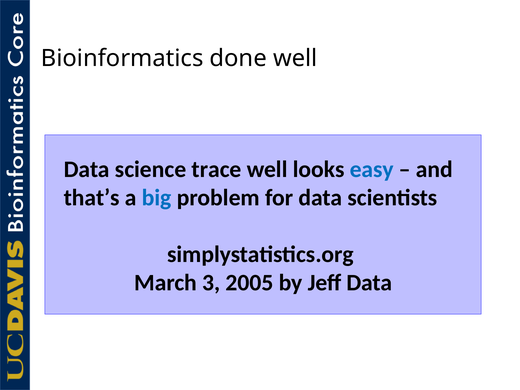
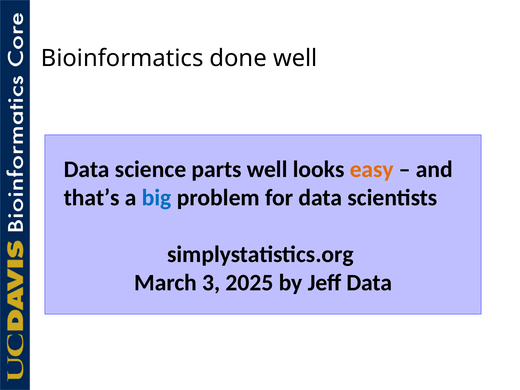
trace: trace -> parts
easy colour: blue -> orange
2005: 2005 -> 2025
